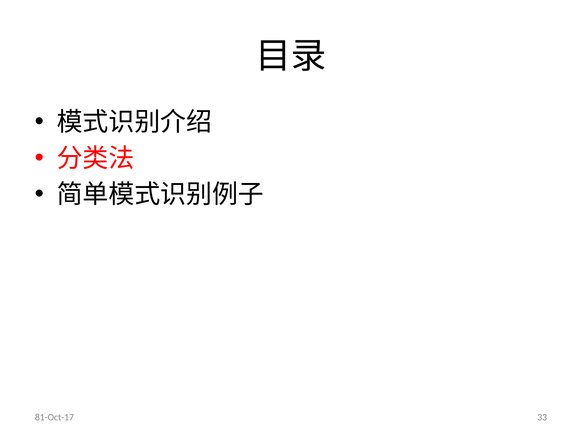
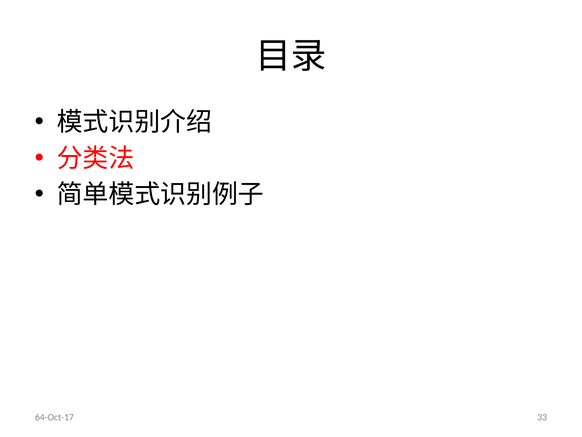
81-Oct-17: 81-Oct-17 -> 64-Oct-17
